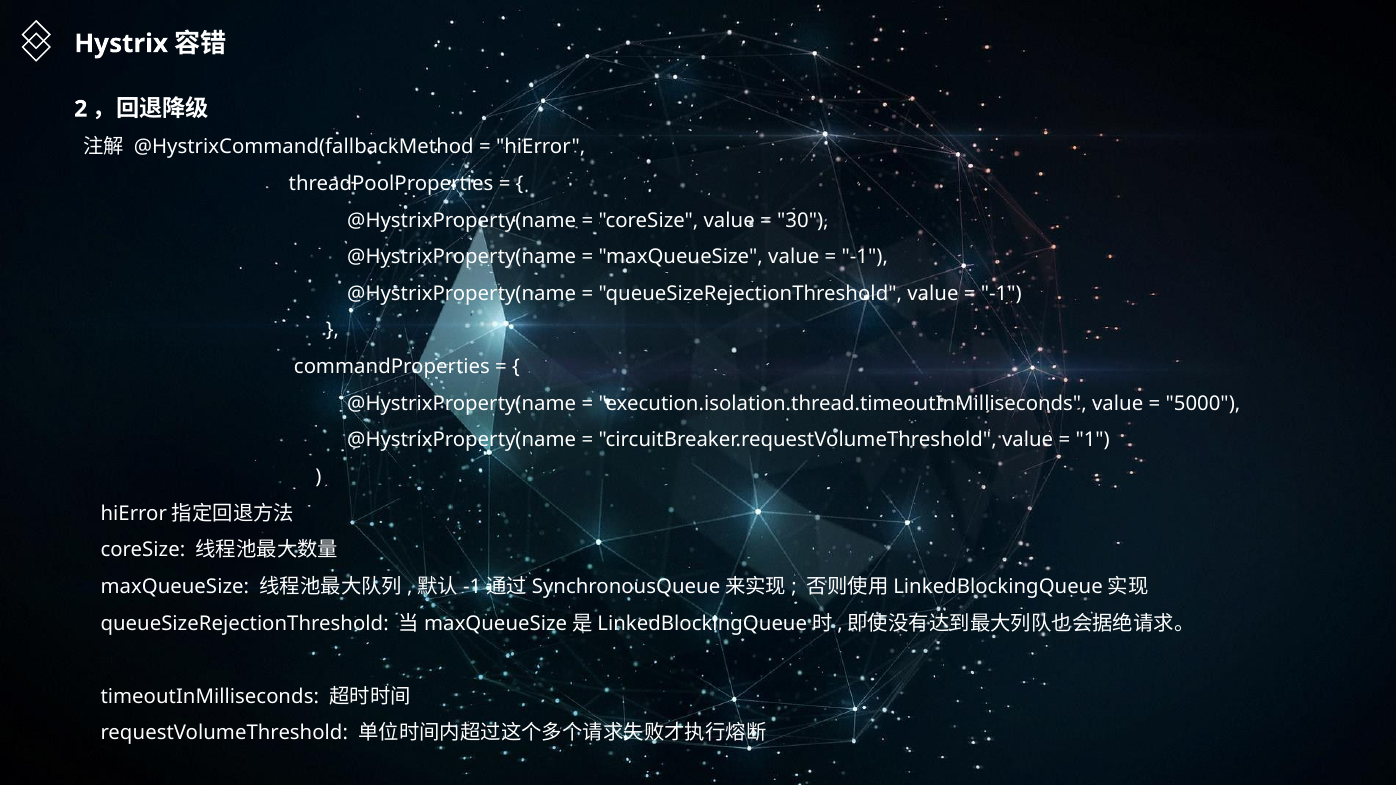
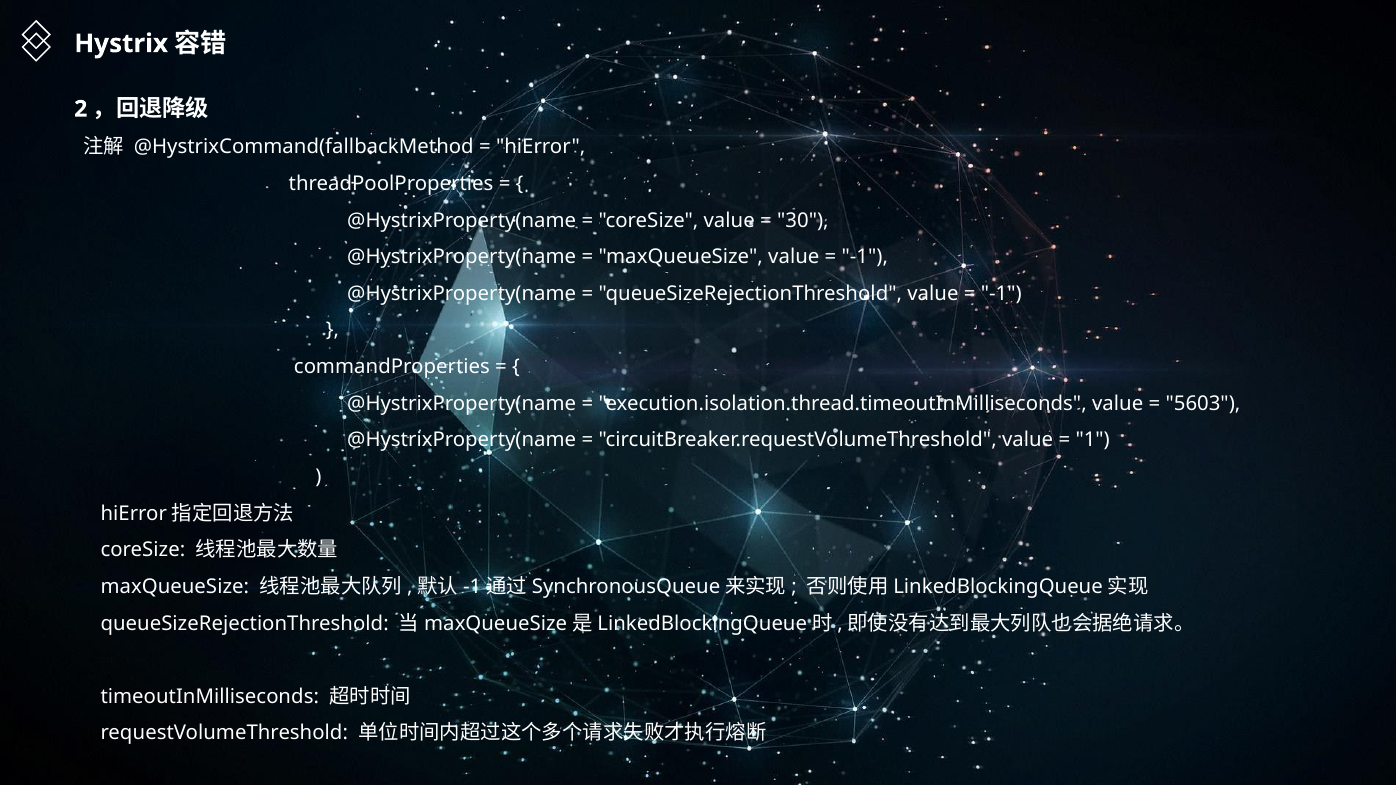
5000: 5000 -> 5603
